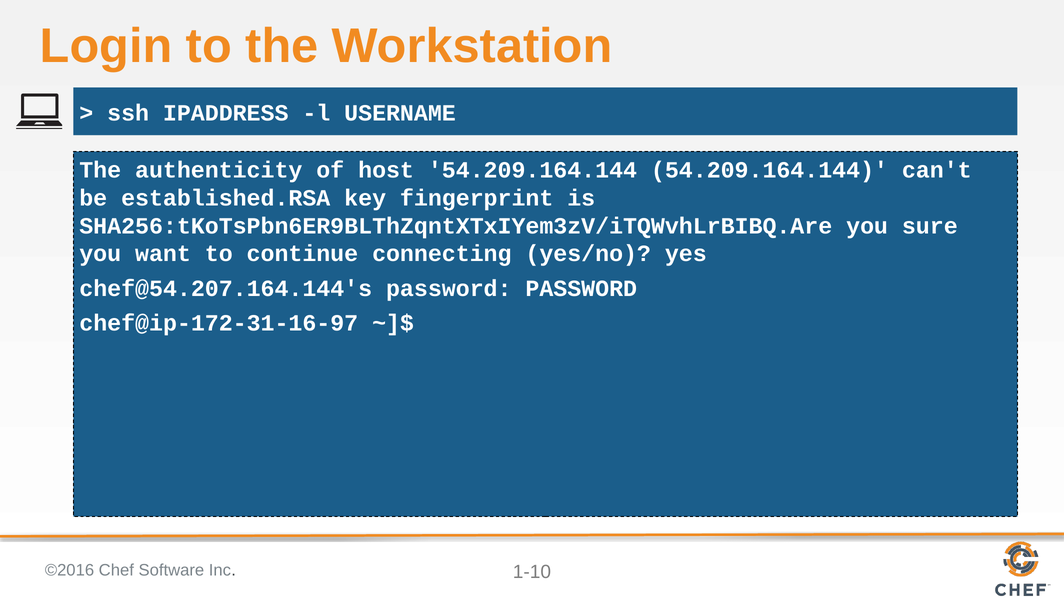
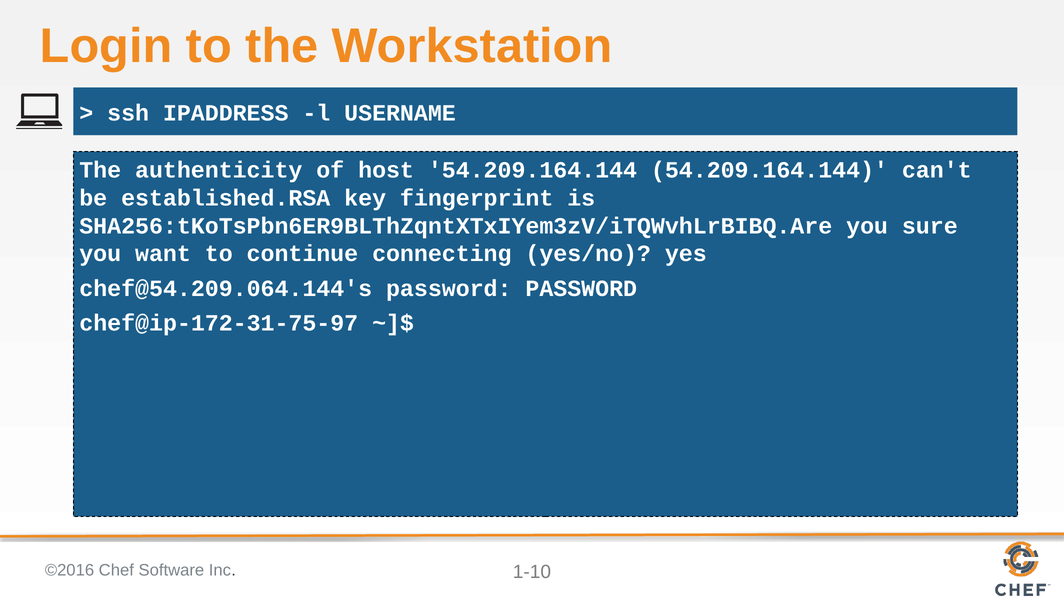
chef@54.207.164.144's: chef@54.207.164.144's -> chef@54.209.064.144's
chef@ip-172-31-16-97: chef@ip-172-31-16-97 -> chef@ip-172-31-75-97
